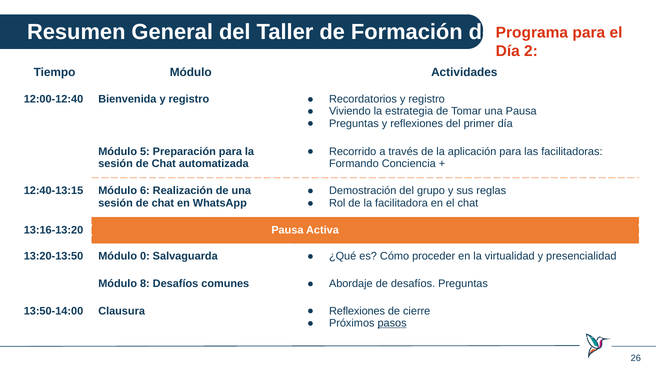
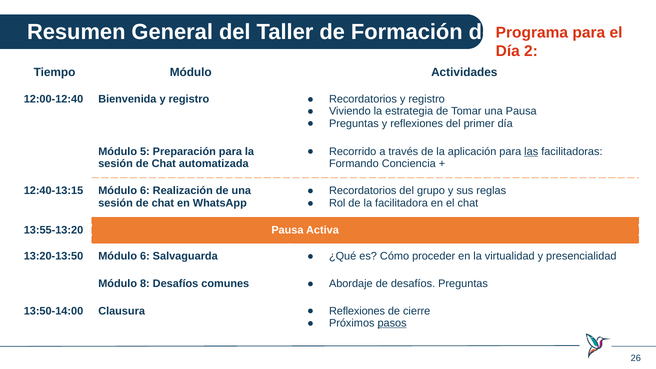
las underline: none -> present
Demostración at (363, 191): Demostración -> Recordatorios
13:16-13:20: 13:16-13:20 -> 13:55-13:20
13:20-13:50 Módulo 0: 0 -> 6
